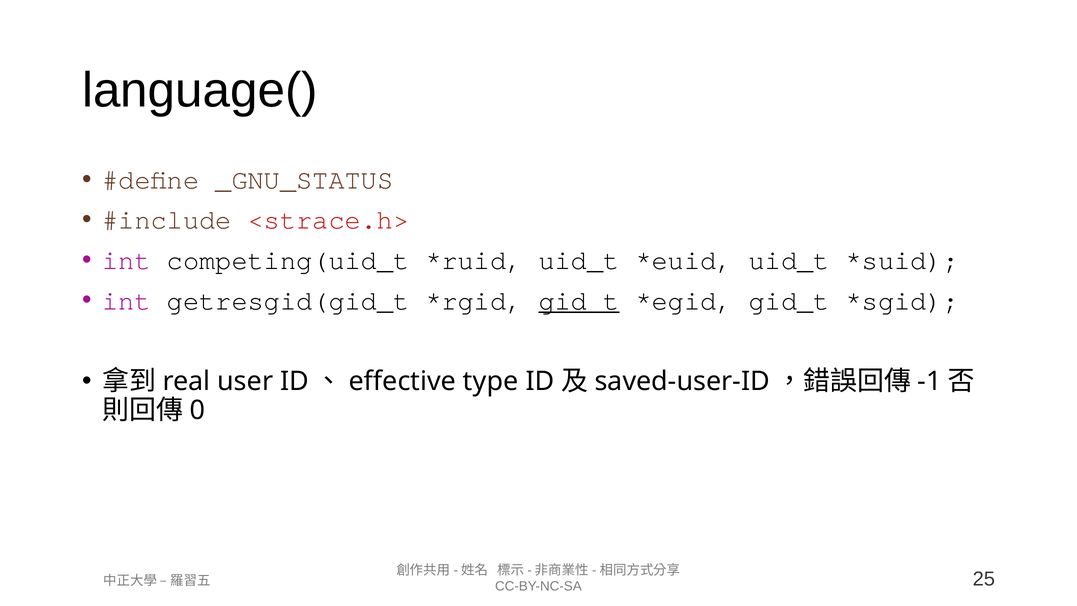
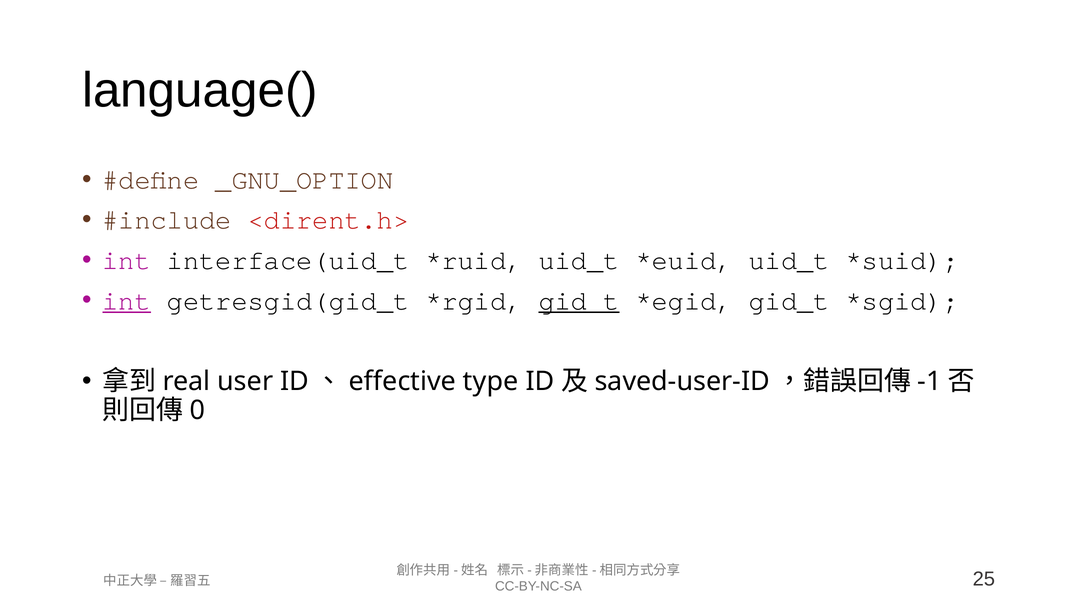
_GNU_STATUS: _GNU_STATUS -> _GNU_OPTION
<strace.h>: <strace.h> -> <dirent.h>
competing(uid_t: competing(uid_t -> interface(uid_t
int at (127, 301) underline: none -> present
